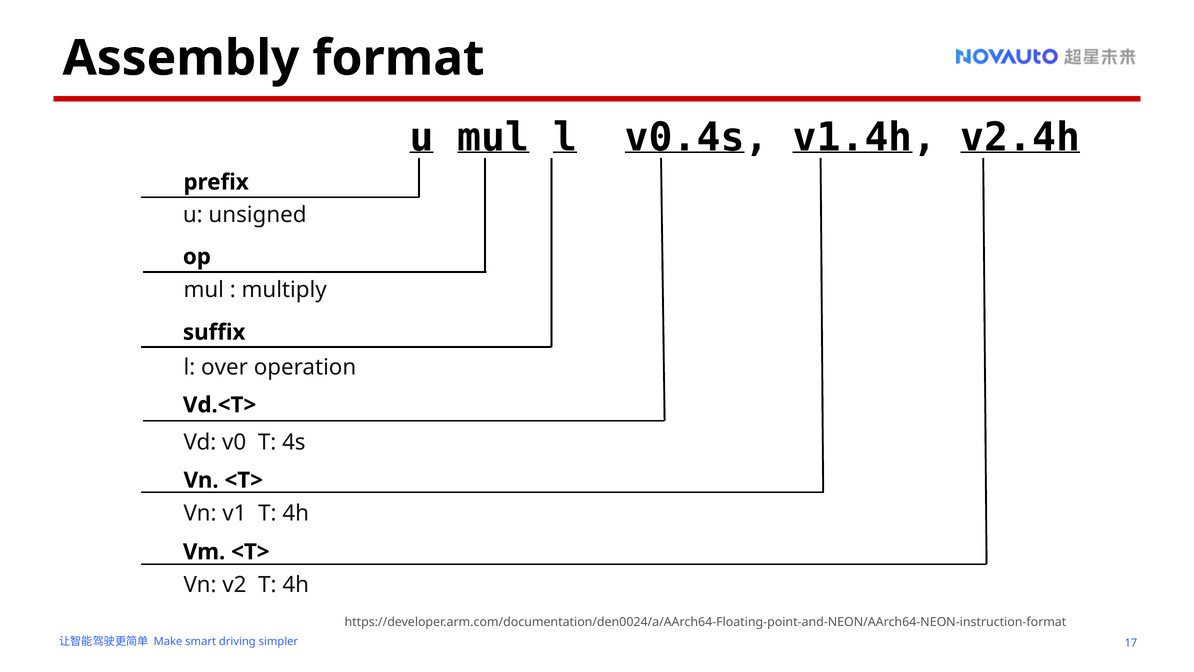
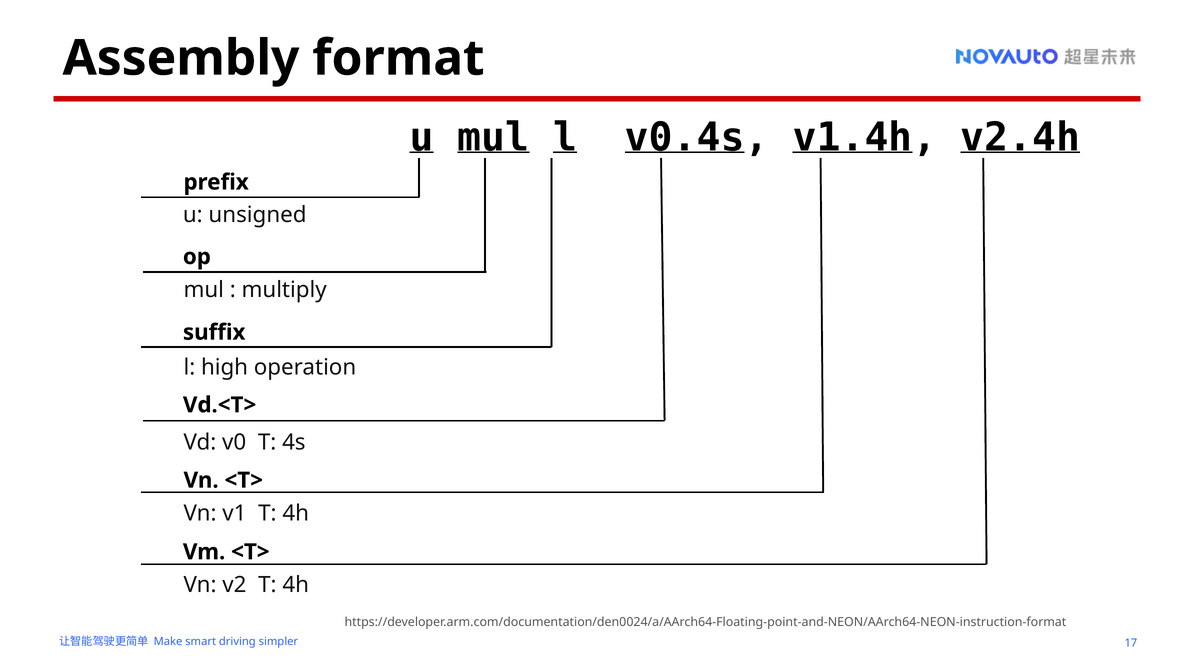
over: over -> high
